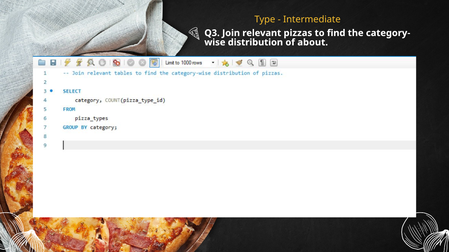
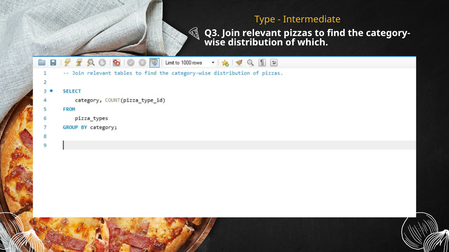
about: about -> which
